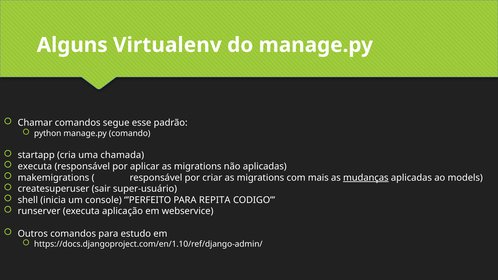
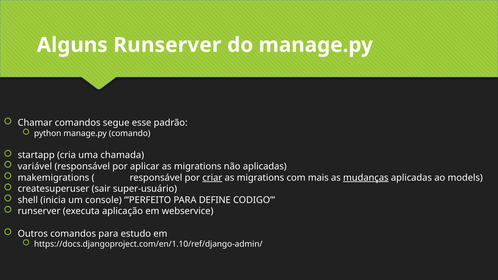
Alguns Virtualenv: Virtualenv -> Runserver
executa at (35, 166): executa -> variável
criar underline: none -> present
REPITA: REPITA -> DEFINE
